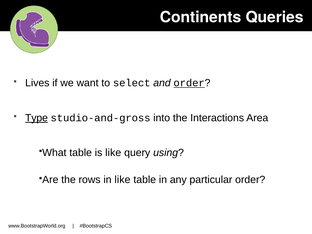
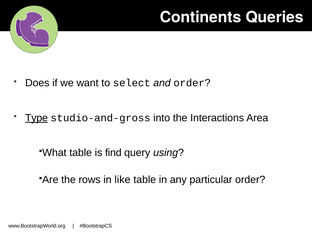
Lives: Lives -> Does
order at (189, 83) underline: present -> none
is like: like -> find
